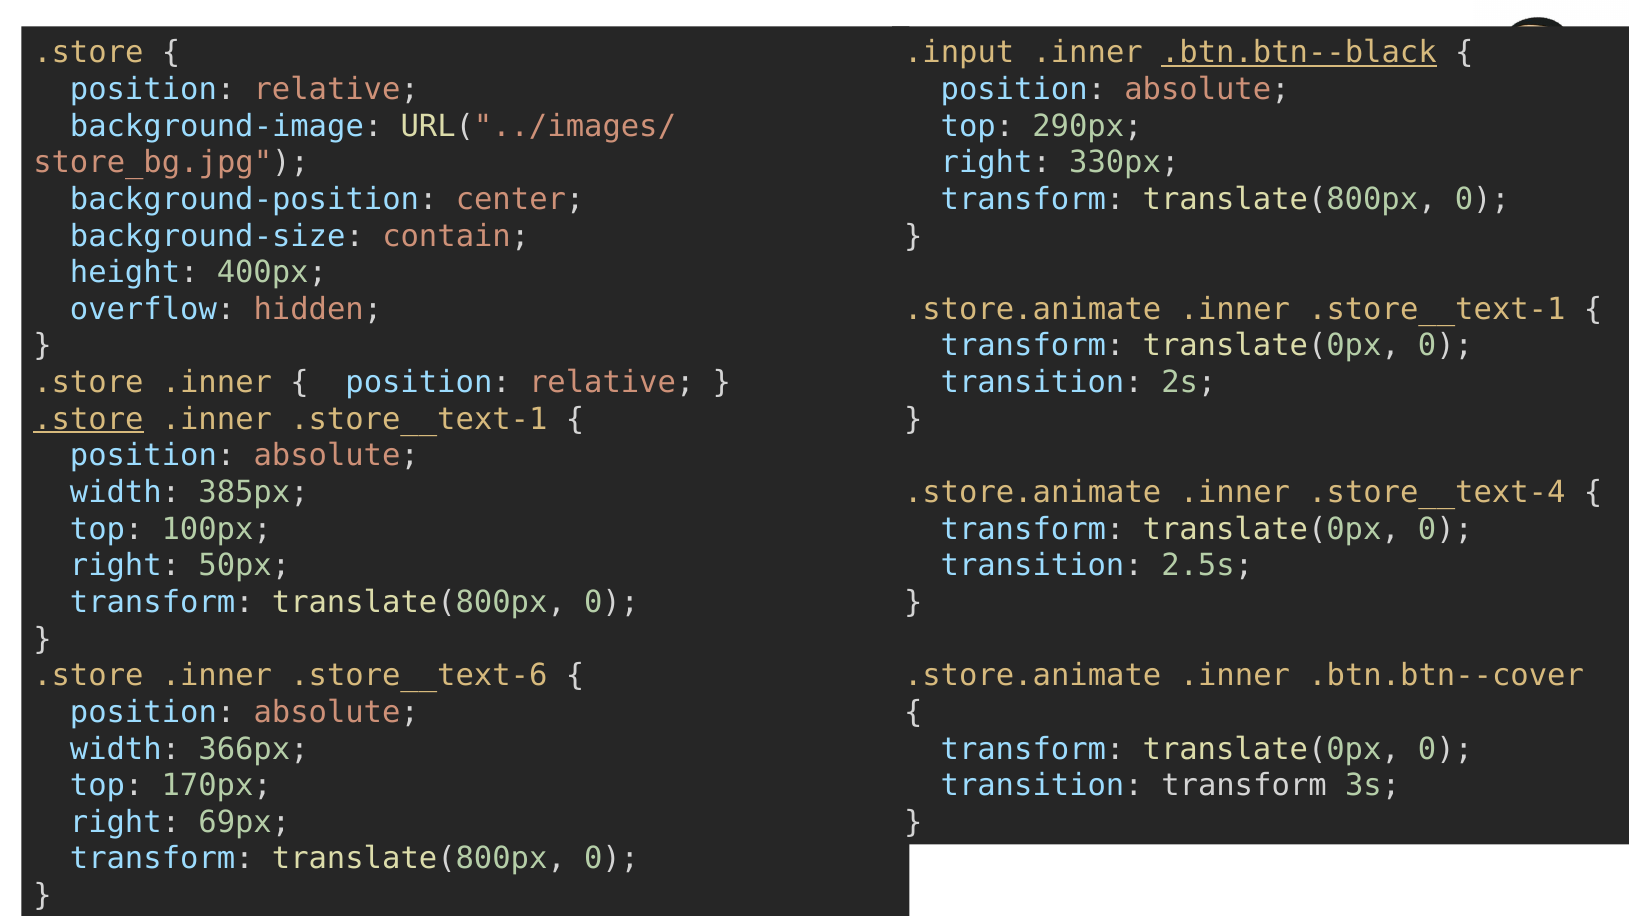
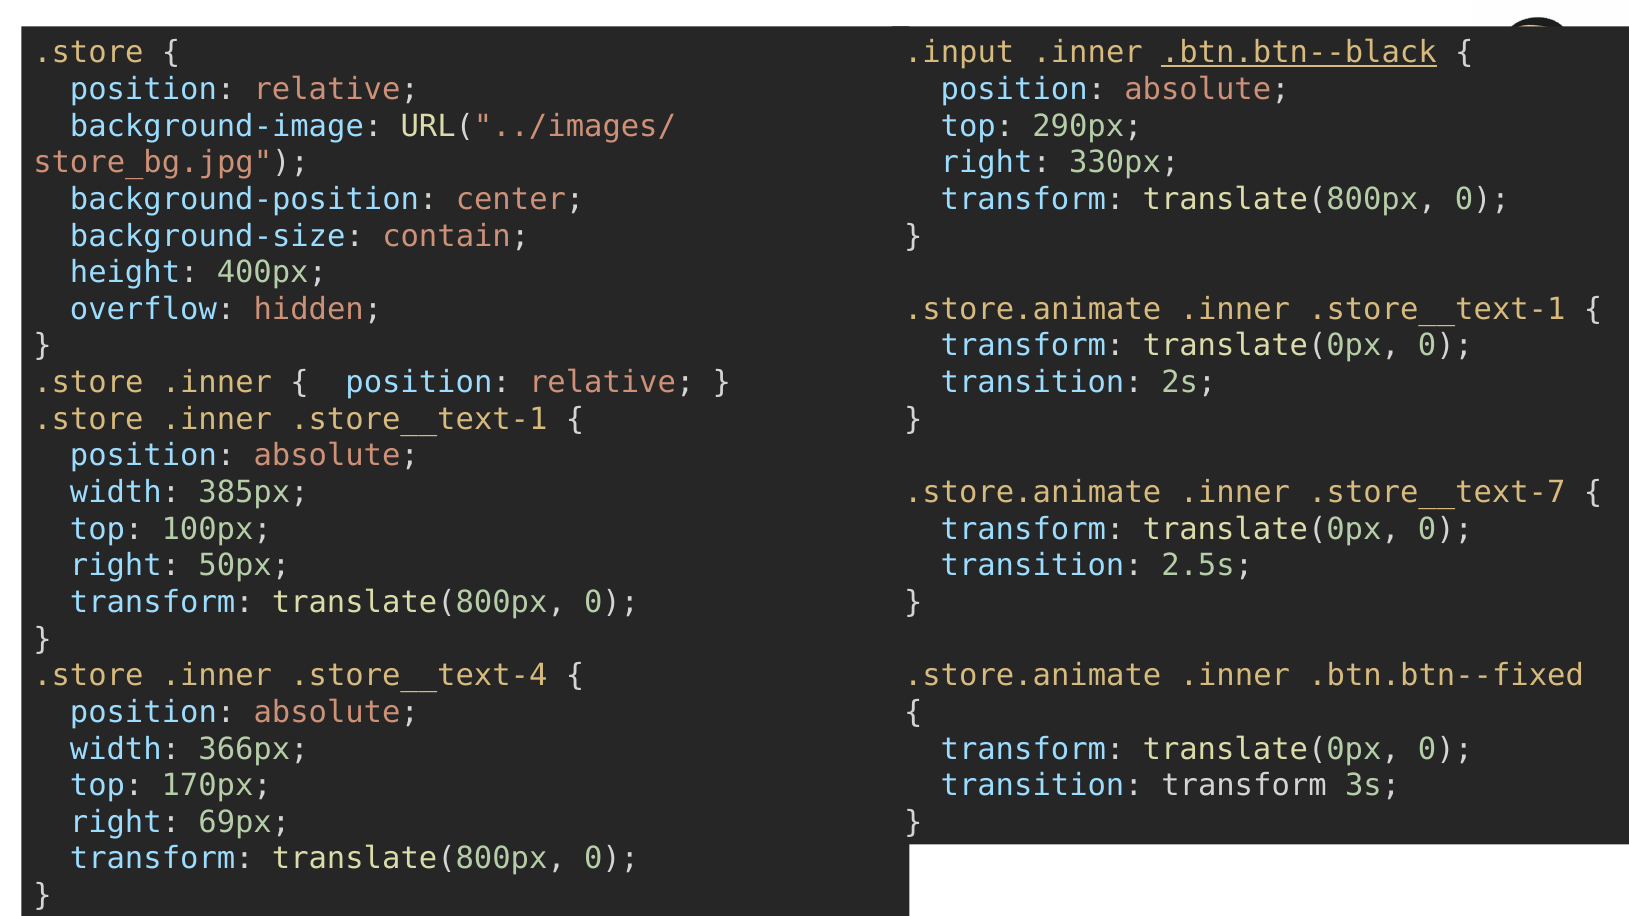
.store at (88, 419) underline: present -> none
.store__text-4: .store__text-4 -> .store__text-7
.store__text-6: .store__text-6 -> .store__text-4
.btn.btn--cover: .btn.btn--cover -> .btn.btn--fixed
